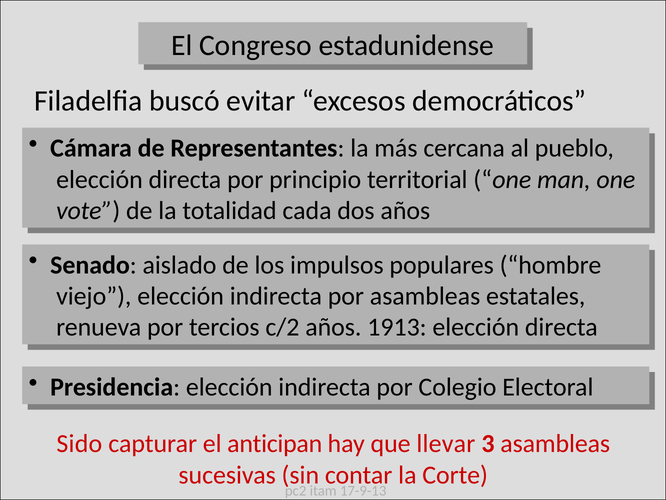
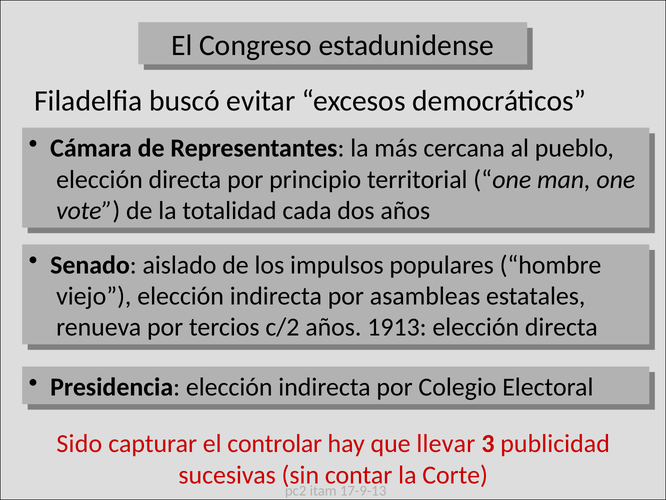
anticipan: anticipan -> controlar
3 asambleas: asambleas -> publicidad
